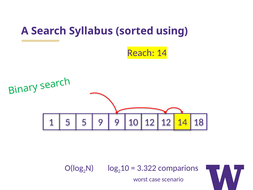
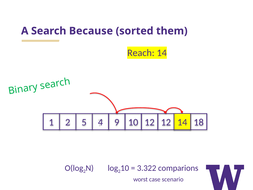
Syllabus: Syllabus -> Because
using: using -> them
1 5: 5 -> 2
5 9: 9 -> 4
